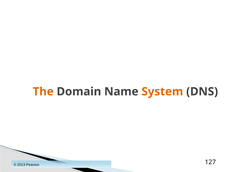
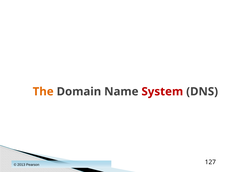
System colour: orange -> red
